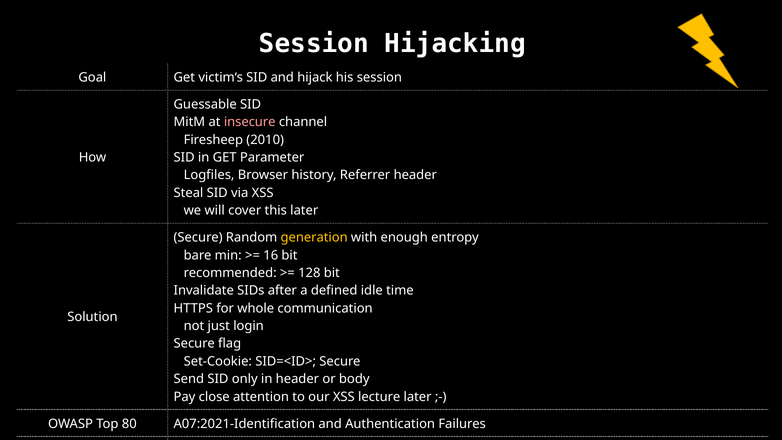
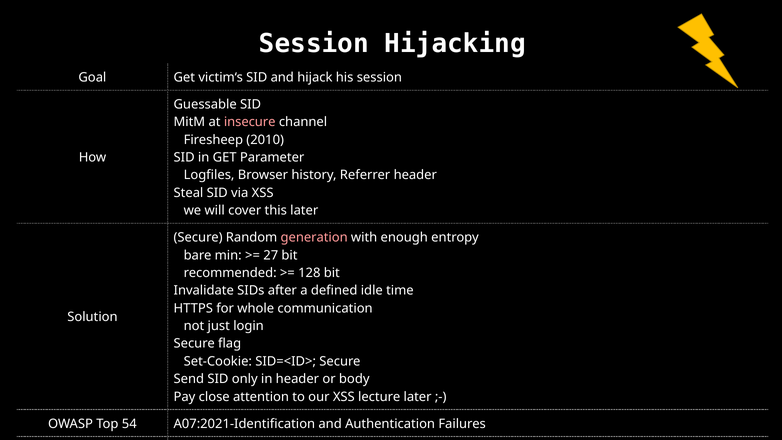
generation colour: yellow -> pink
16: 16 -> 27
80: 80 -> 54
